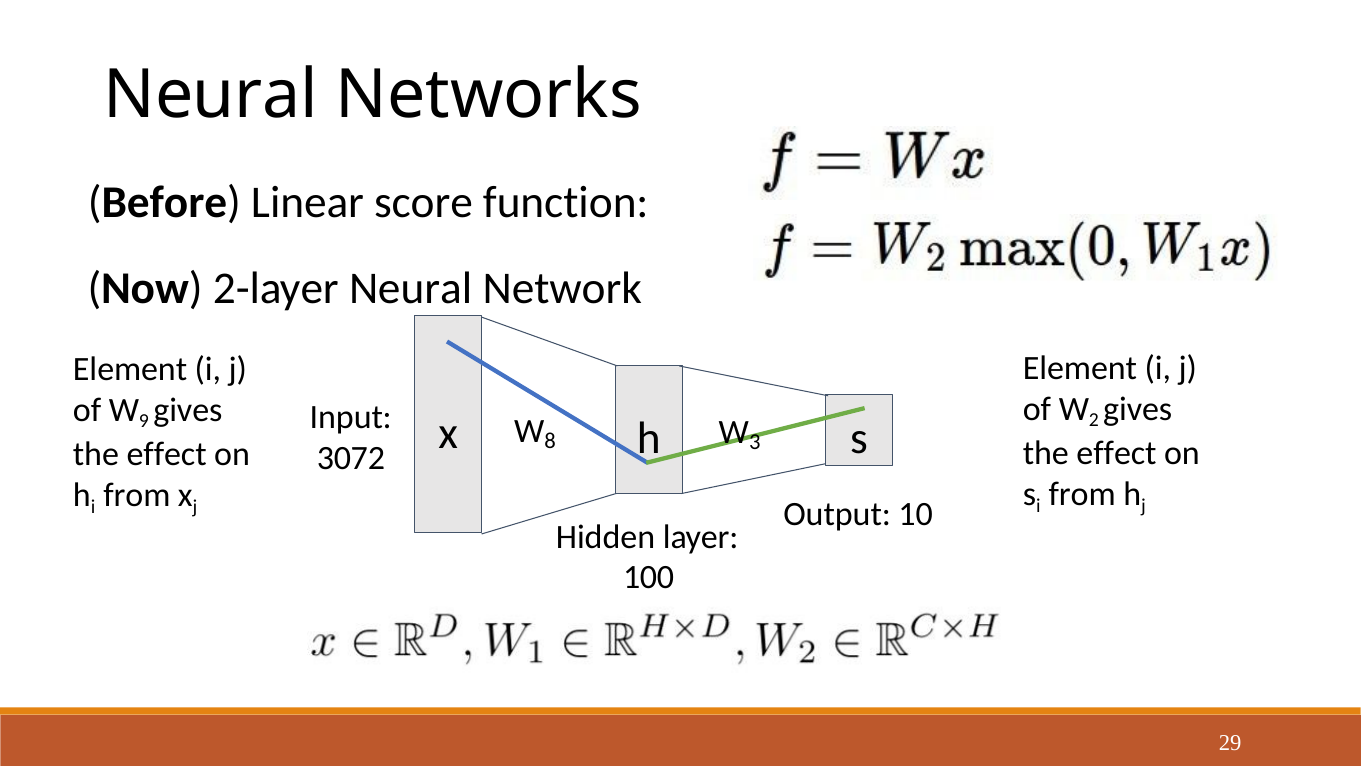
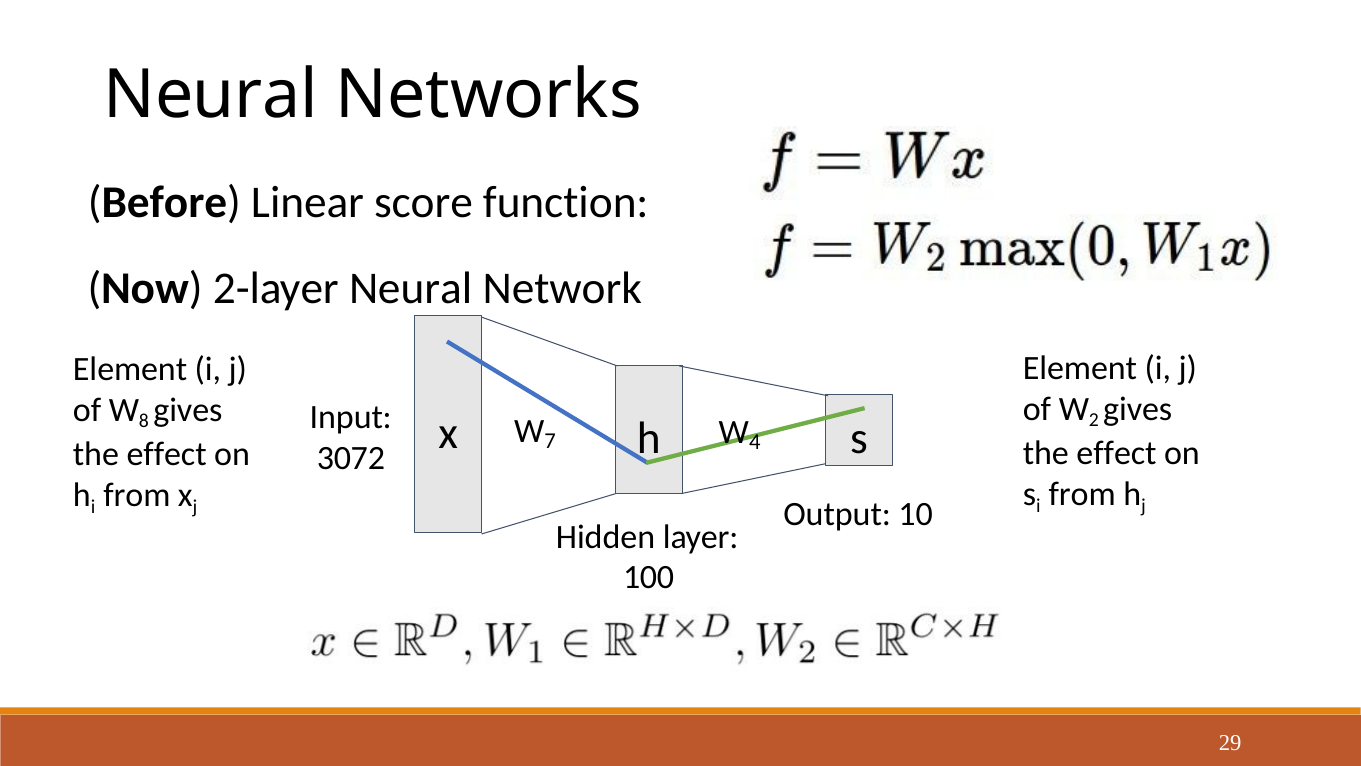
9: 9 -> 8
8: 8 -> 7
3: 3 -> 4
